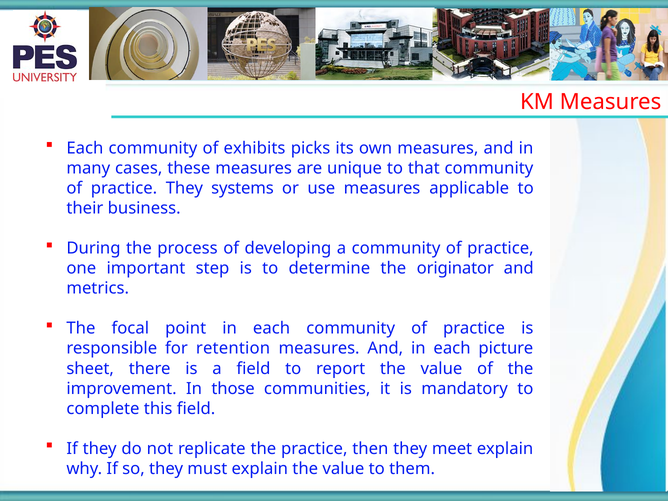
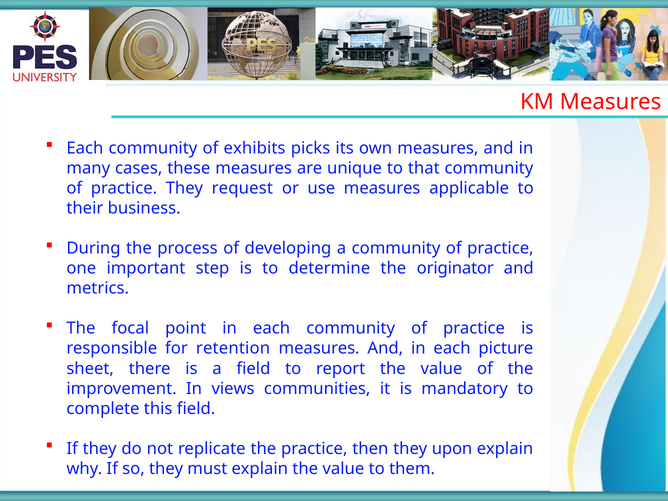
systems: systems -> request
those: those -> views
meet: meet -> upon
